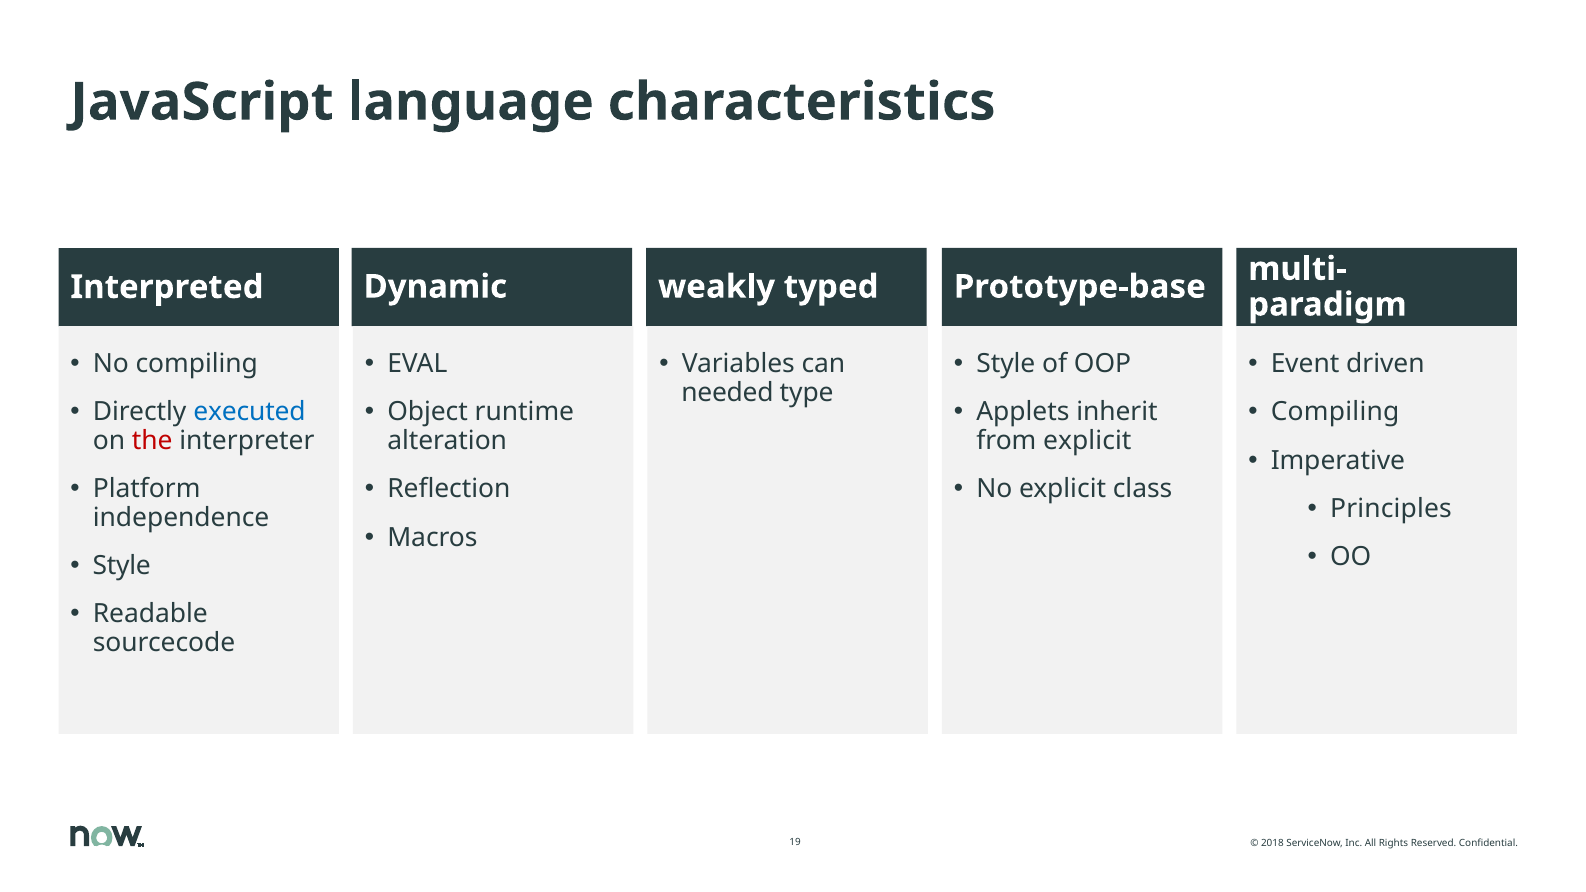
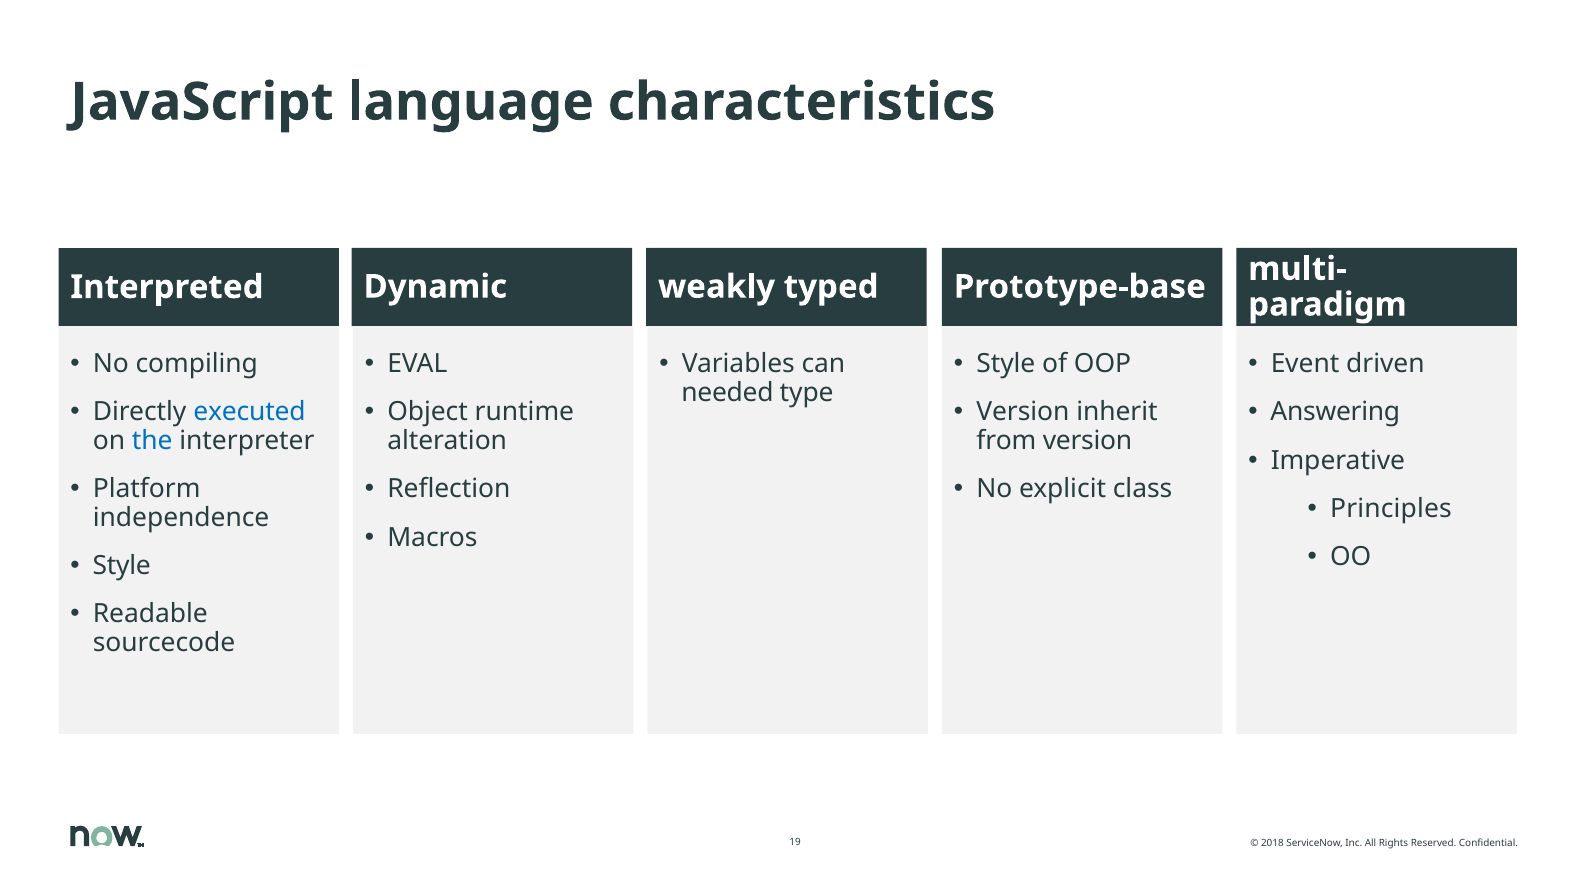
Applets at (1023, 412): Applets -> Version
Compiling at (1335, 412): Compiling -> Answering
the colour: red -> blue
from explicit: explicit -> version
